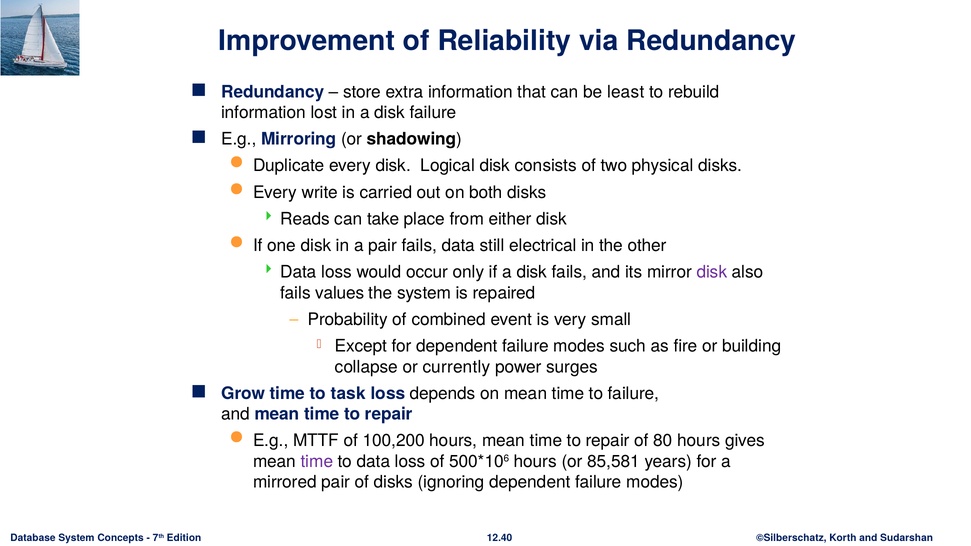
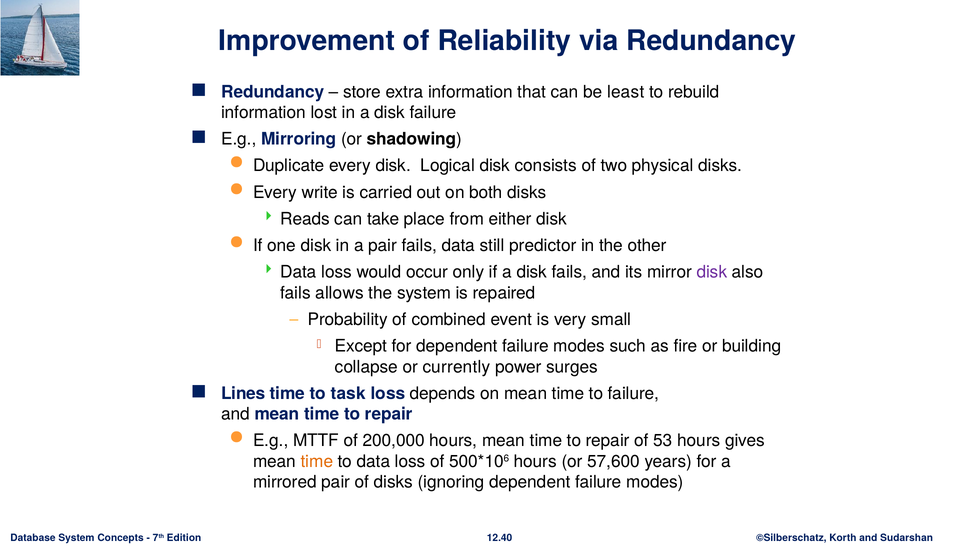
electrical: electrical -> predictor
values: values -> allows
Grow: Grow -> Lines
100,200: 100,200 -> 200,000
80: 80 -> 53
time at (317, 462) colour: purple -> orange
85,581: 85,581 -> 57,600
